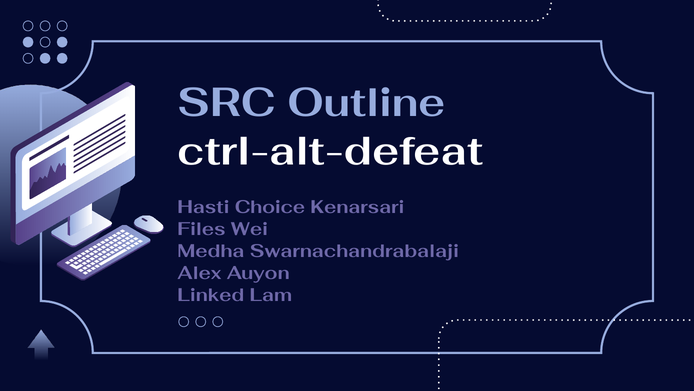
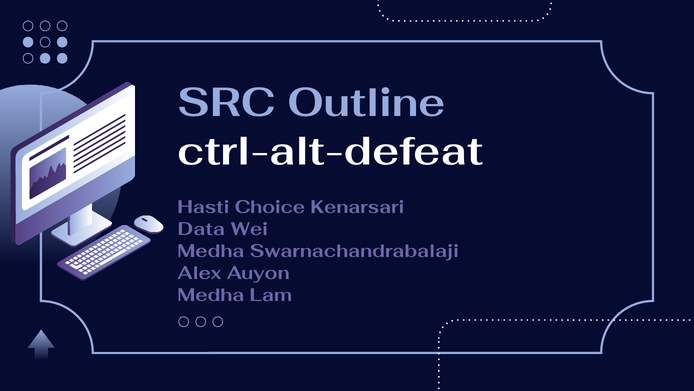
Files: Files -> Data
Linked at (211, 295): Linked -> Medha
